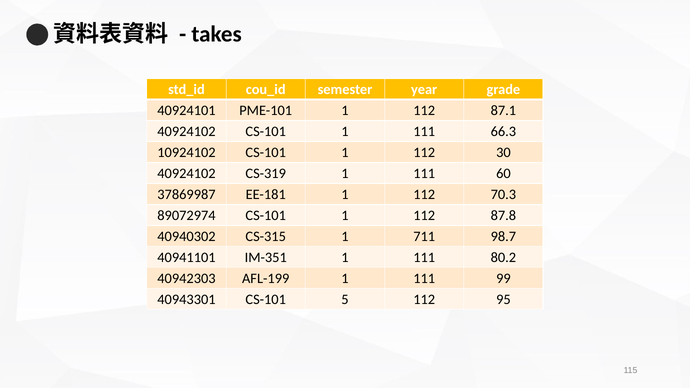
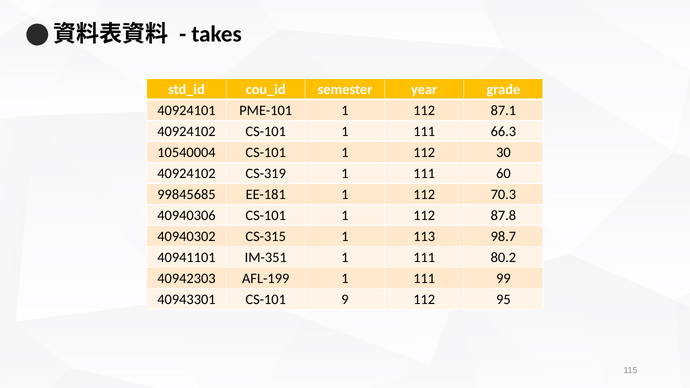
10924102: 10924102 -> 10540004
37869987: 37869987 -> 99845685
89072974: 89072974 -> 40940306
711: 711 -> 113
5: 5 -> 9
